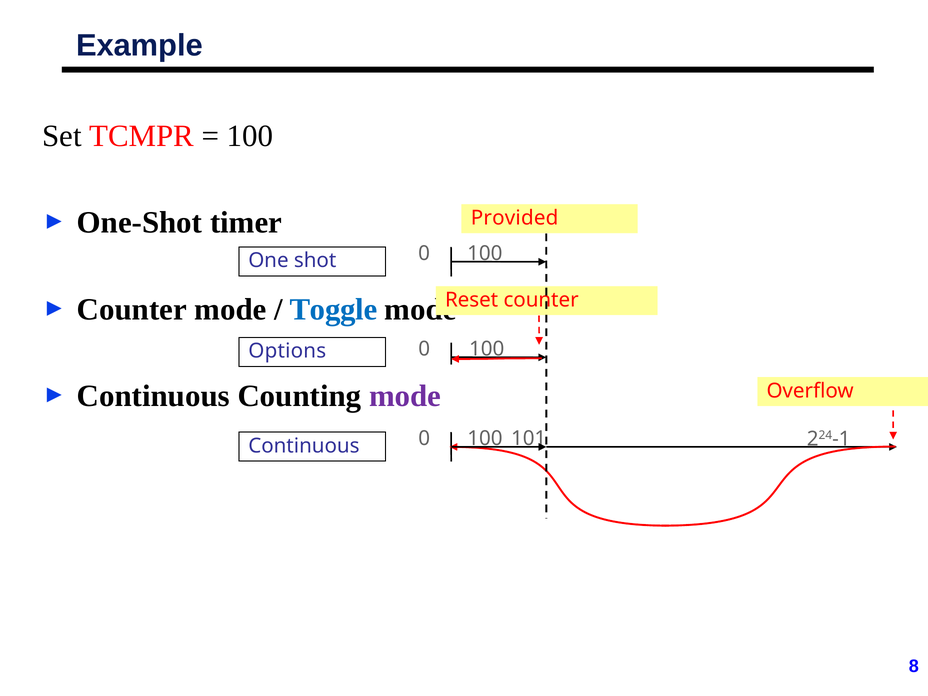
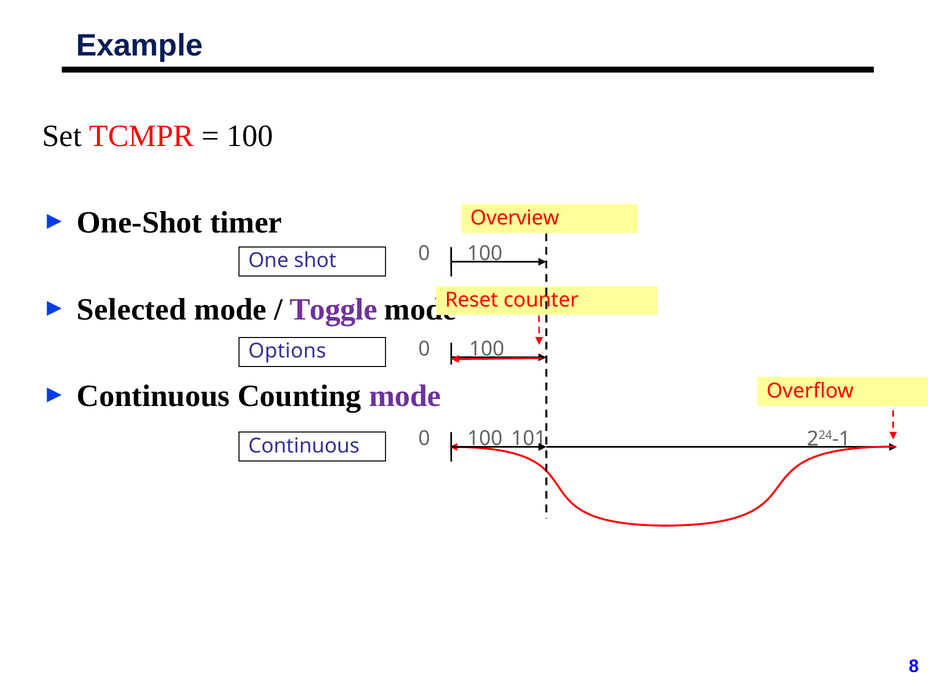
Provided: Provided -> Overview
Counter at (132, 309): Counter -> Selected
Toggle colour: blue -> purple
